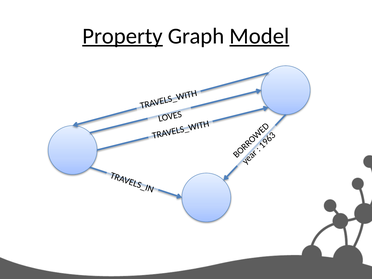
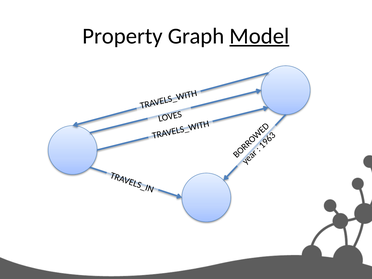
Property underline: present -> none
